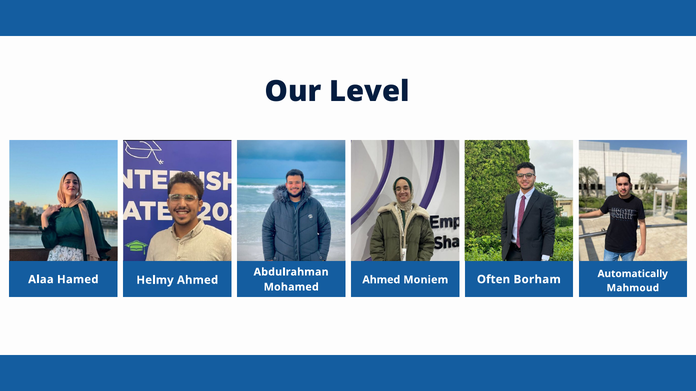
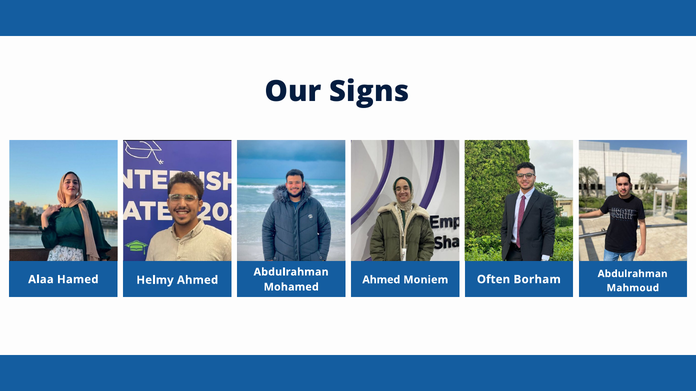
Level: Level -> Signs
Automatically at (633, 274): Automatically -> Abdulrahman
